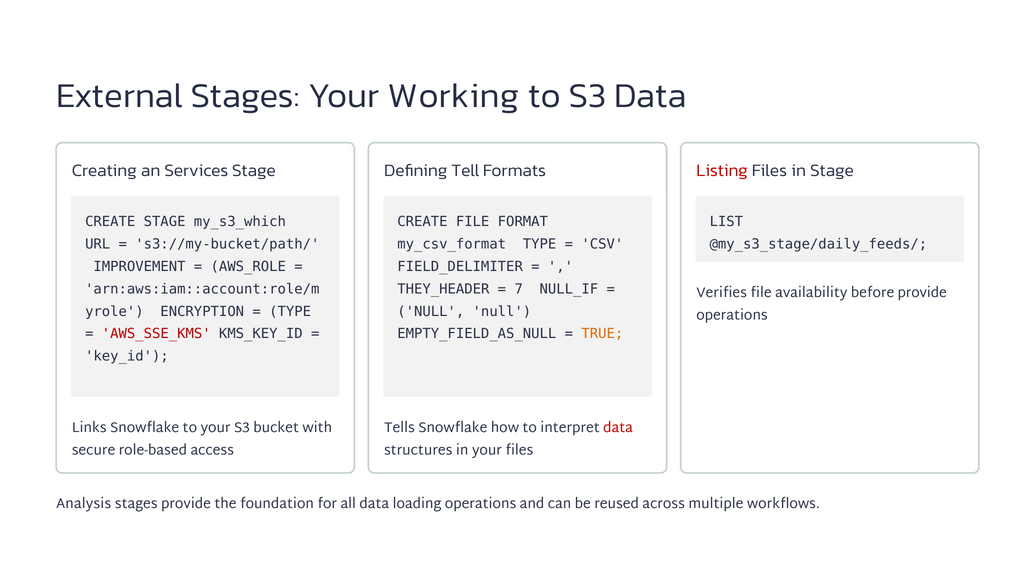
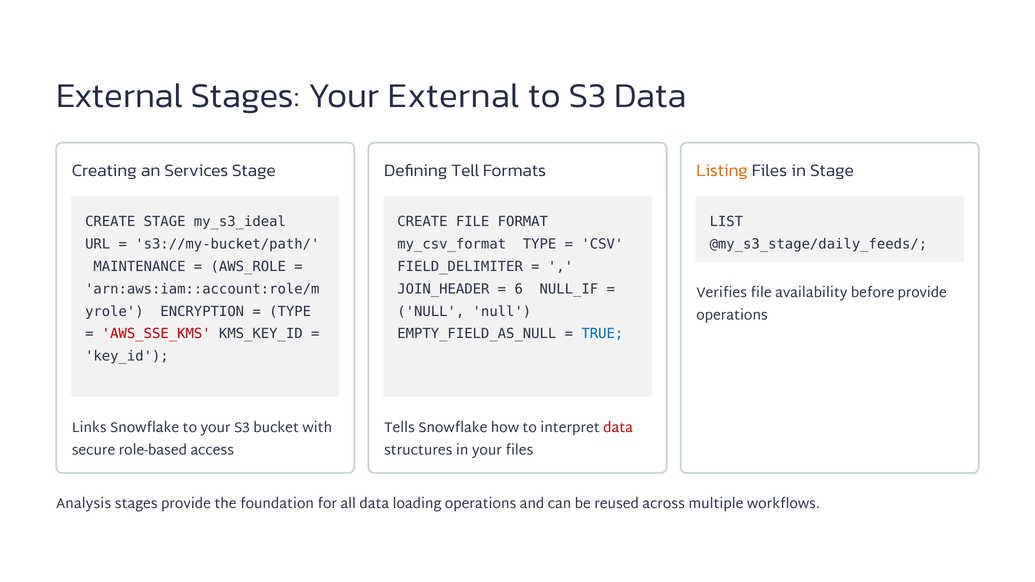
Your Working: Working -> External
Listing colour: red -> orange
my_s3_which: my_s3_which -> my_s3_ideal
IMPROVEMENT: IMPROVEMENT -> MAINTENANCE
THEY_HEADER: THEY_HEADER -> JOIN_HEADER
7: 7 -> 6
TRUE colour: orange -> blue
